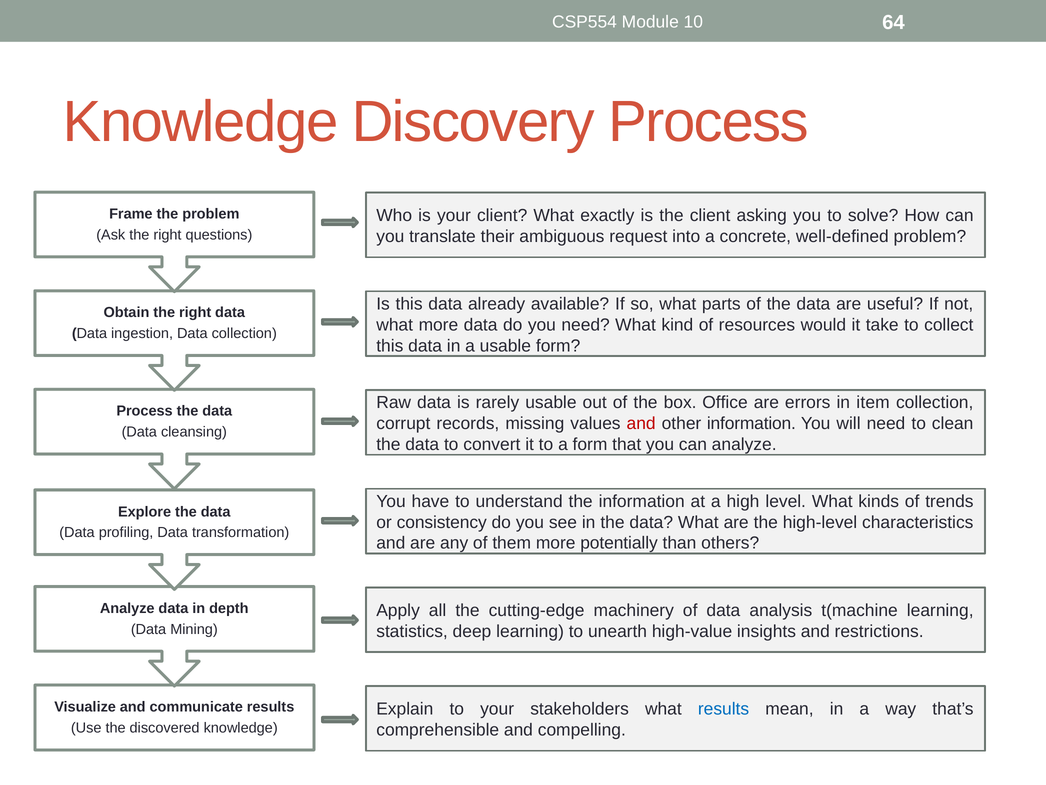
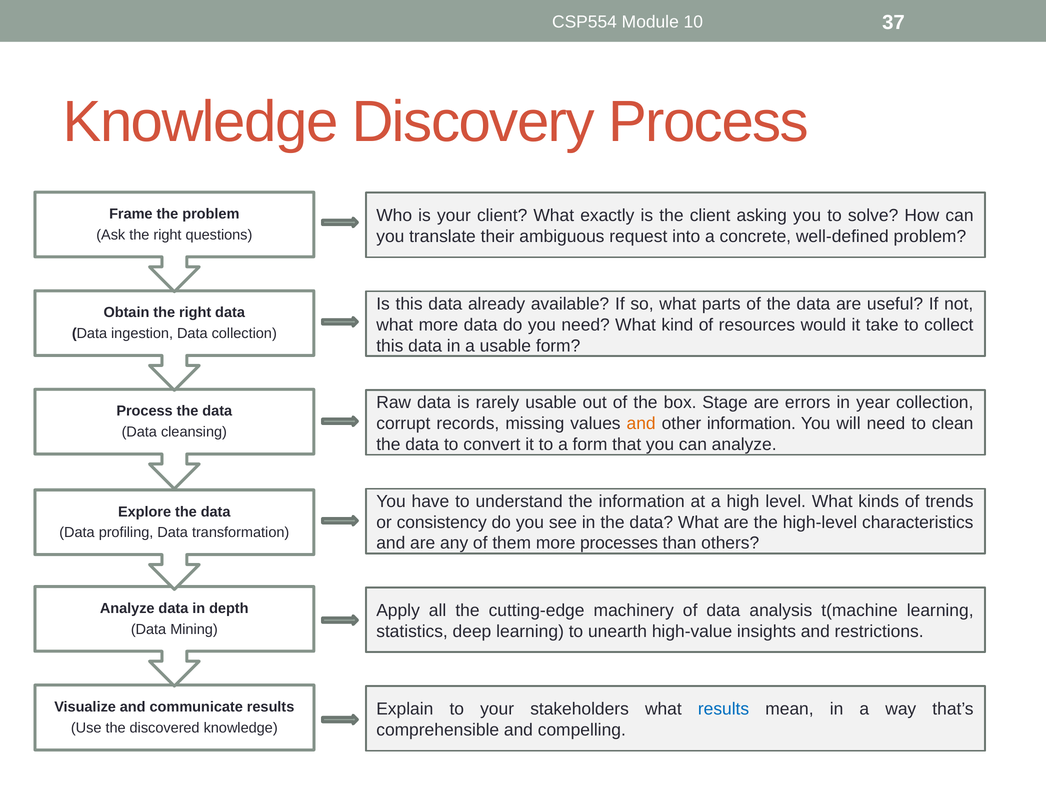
64: 64 -> 37
Office: Office -> Stage
item: item -> year
and at (641, 423) colour: red -> orange
potentially: potentially -> processes
